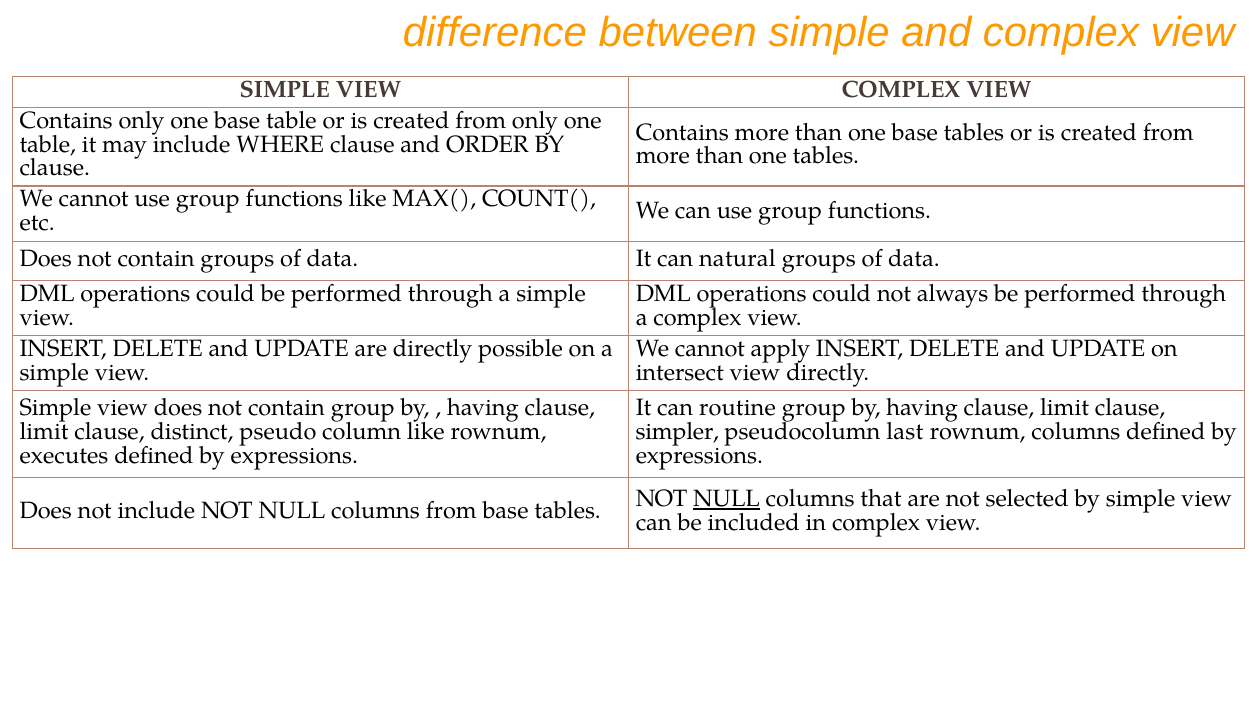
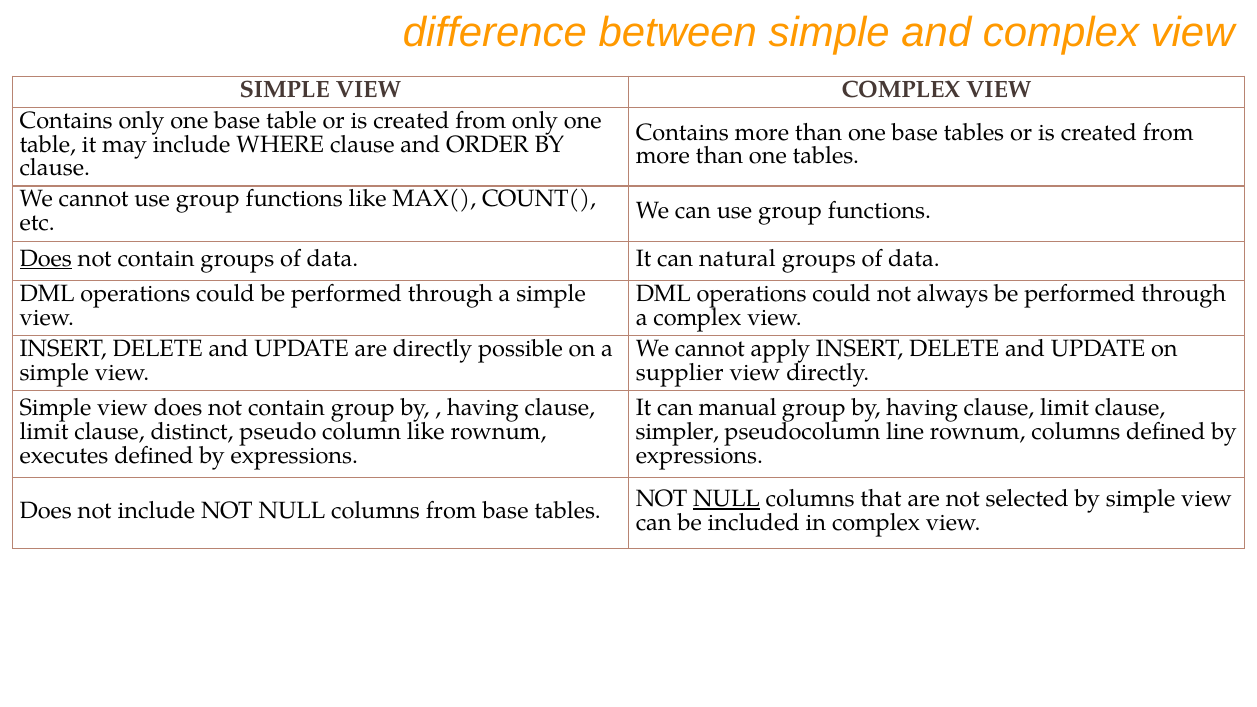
Does at (46, 258) underline: none -> present
intersect: intersect -> supplier
routine: routine -> manual
last: last -> line
